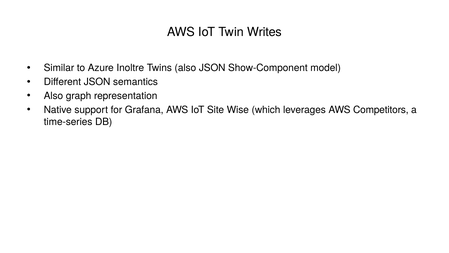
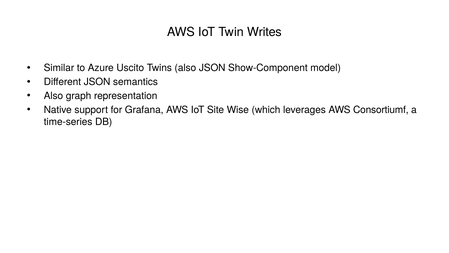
Inoltre: Inoltre -> Uscito
Competitors: Competitors -> Consortiumf
